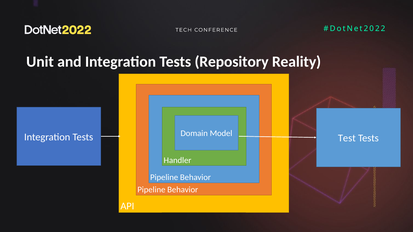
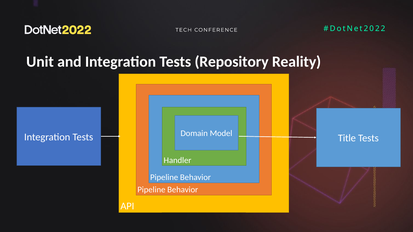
Test: Test -> Title
